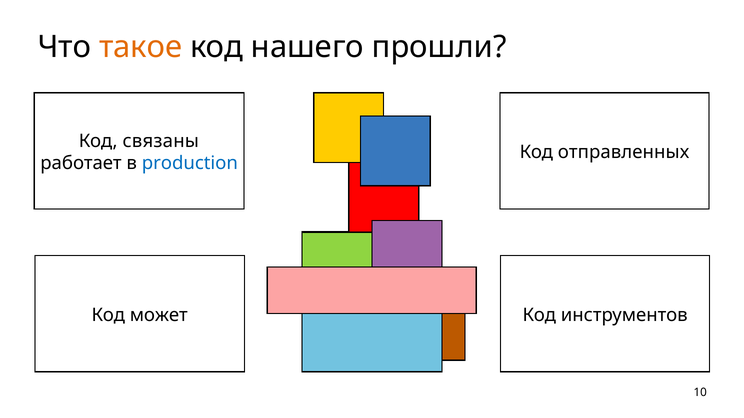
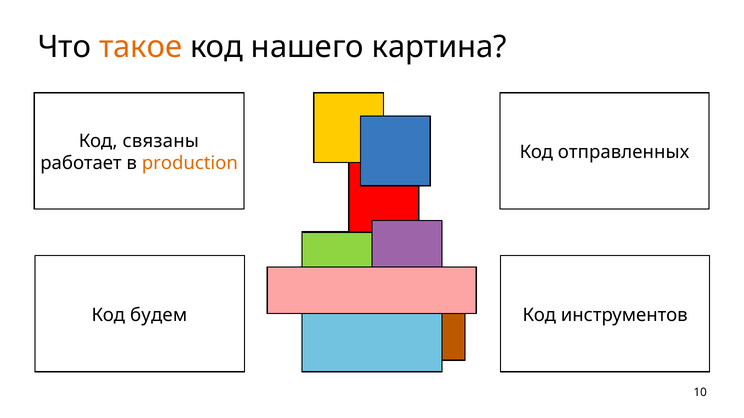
прошли: прошли -> картина
production colour: blue -> orange
может: может -> будем
